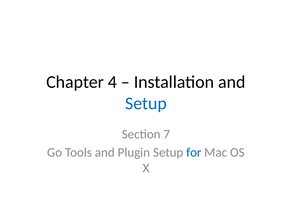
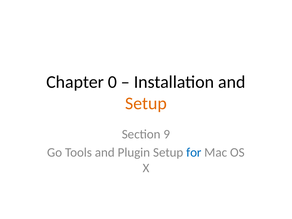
4: 4 -> 0
Setup at (146, 103) colour: blue -> orange
7: 7 -> 9
